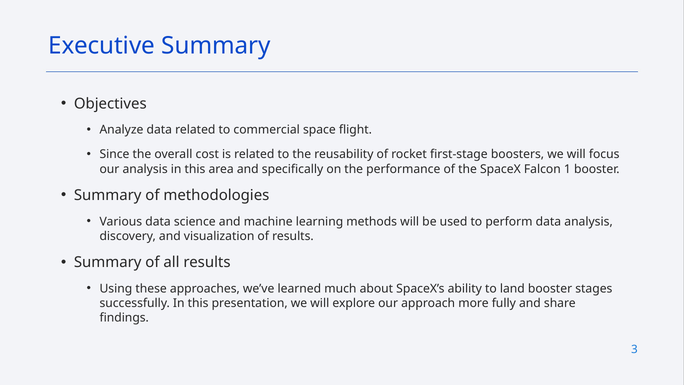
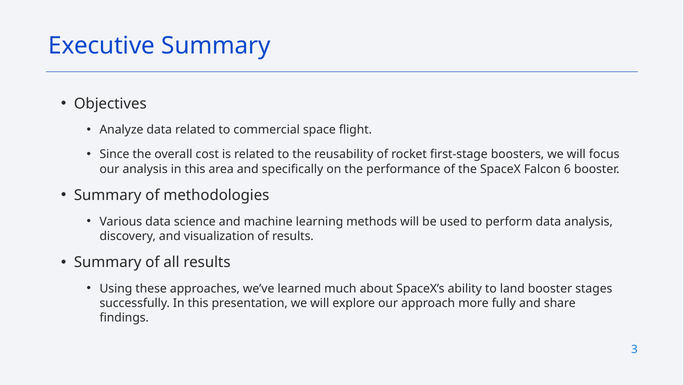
1: 1 -> 6
